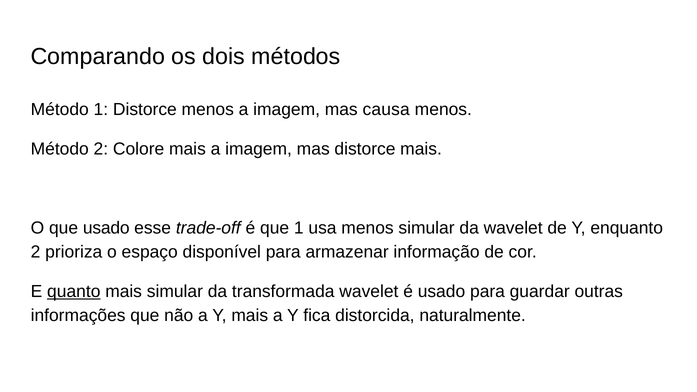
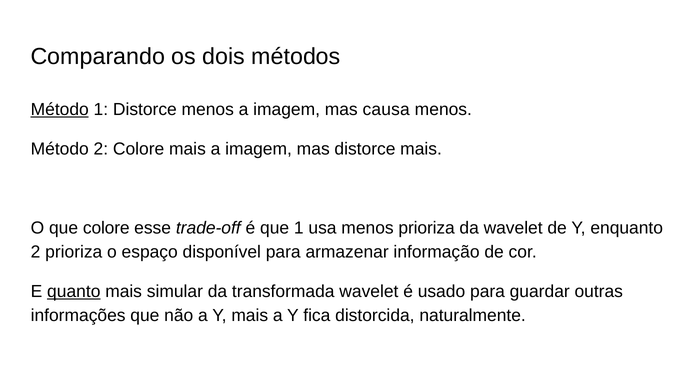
Método at (60, 110) underline: none -> present
que usado: usado -> colore
menos simular: simular -> prioriza
